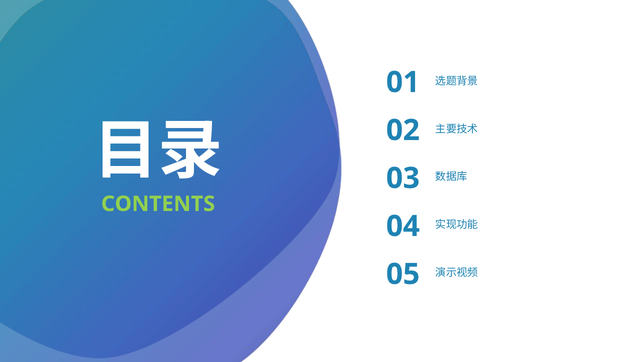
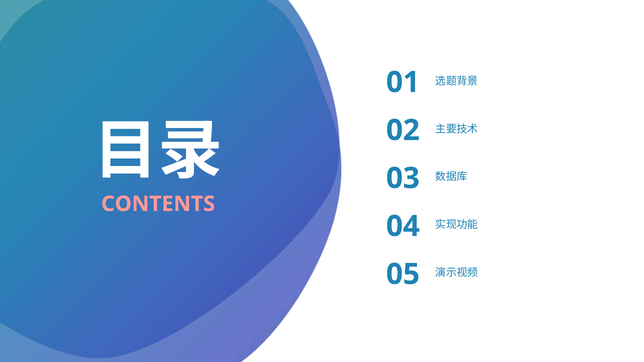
CONTENTS colour: light green -> pink
